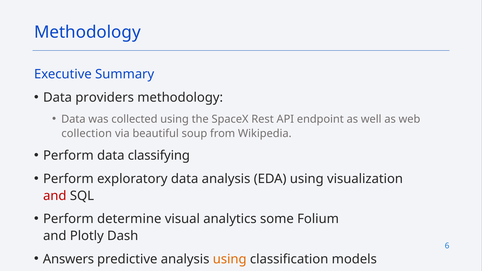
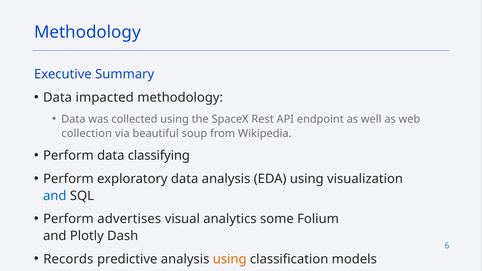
providers: providers -> impacted
and at (55, 196) colour: red -> blue
determine: determine -> advertises
Answers: Answers -> Records
